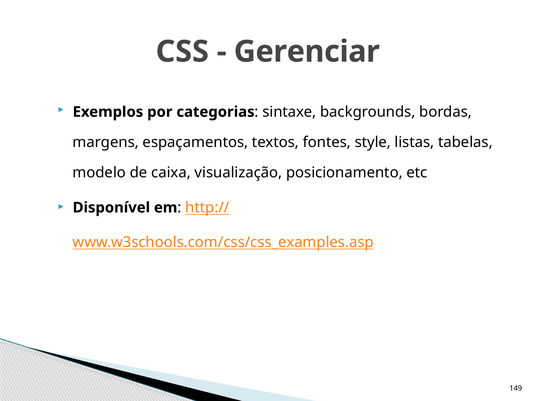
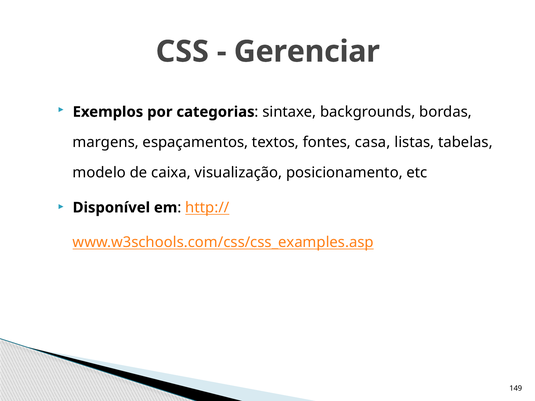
style: style -> casa
